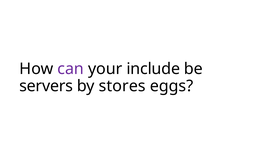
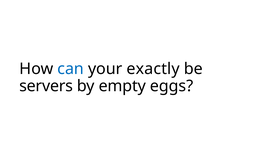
can colour: purple -> blue
include: include -> exactly
stores: stores -> empty
